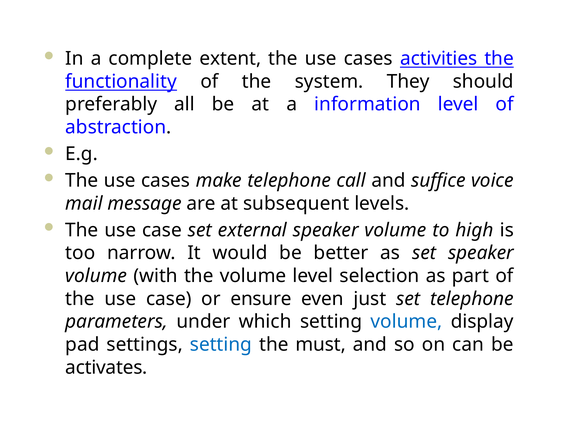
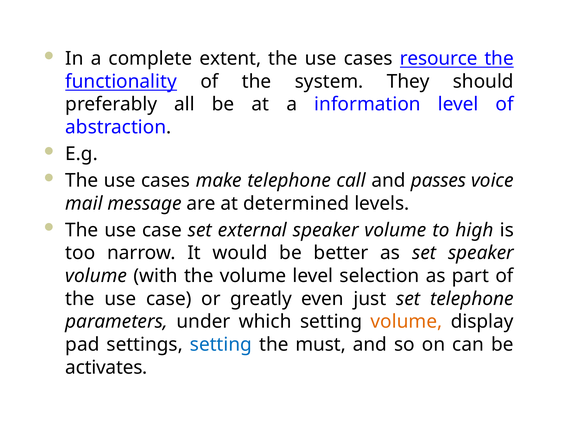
activities: activities -> resource
suffice: suffice -> passes
subsequent: subsequent -> determined
ensure: ensure -> greatly
volume at (406, 322) colour: blue -> orange
